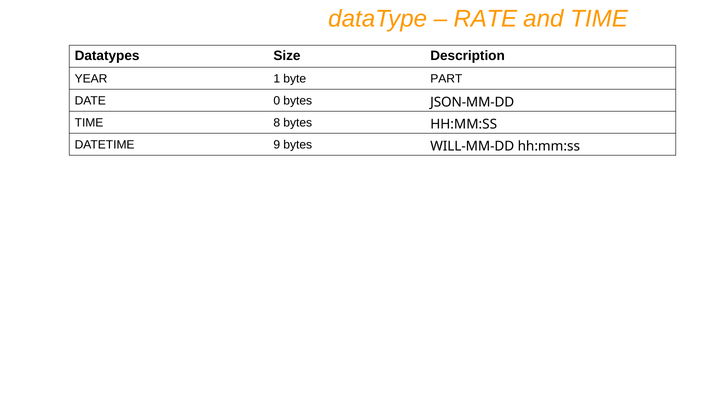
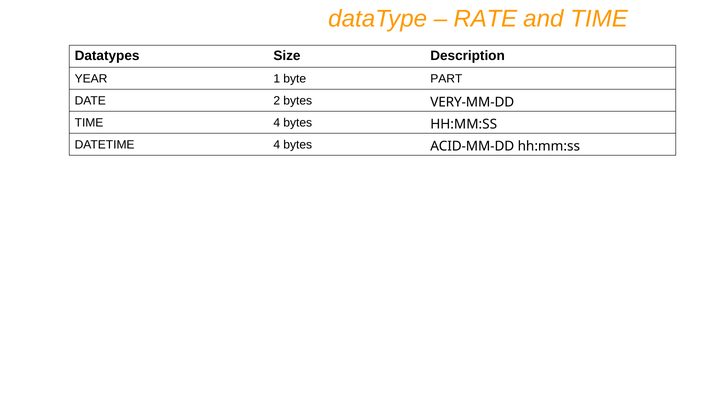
0: 0 -> 2
JSON-MM-DD: JSON-MM-DD -> VERY-MM-DD
TIME 8: 8 -> 4
DATETIME 9: 9 -> 4
WILL-MM-DD: WILL-MM-DD -> ACID-MM-DD
